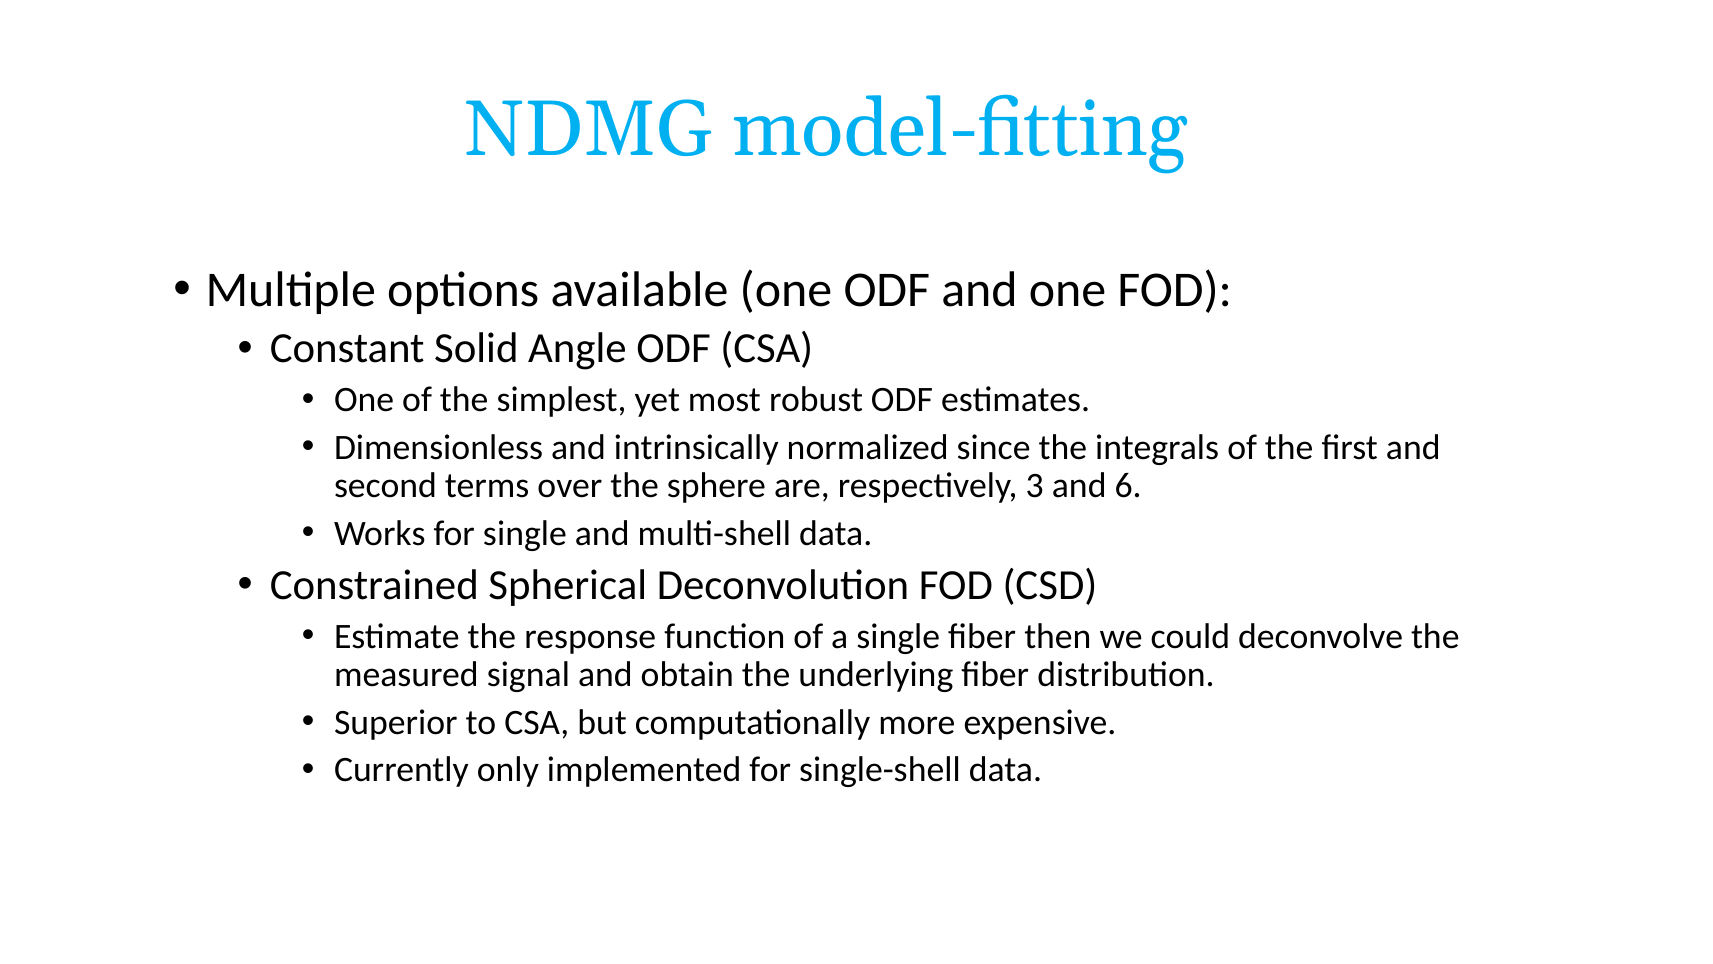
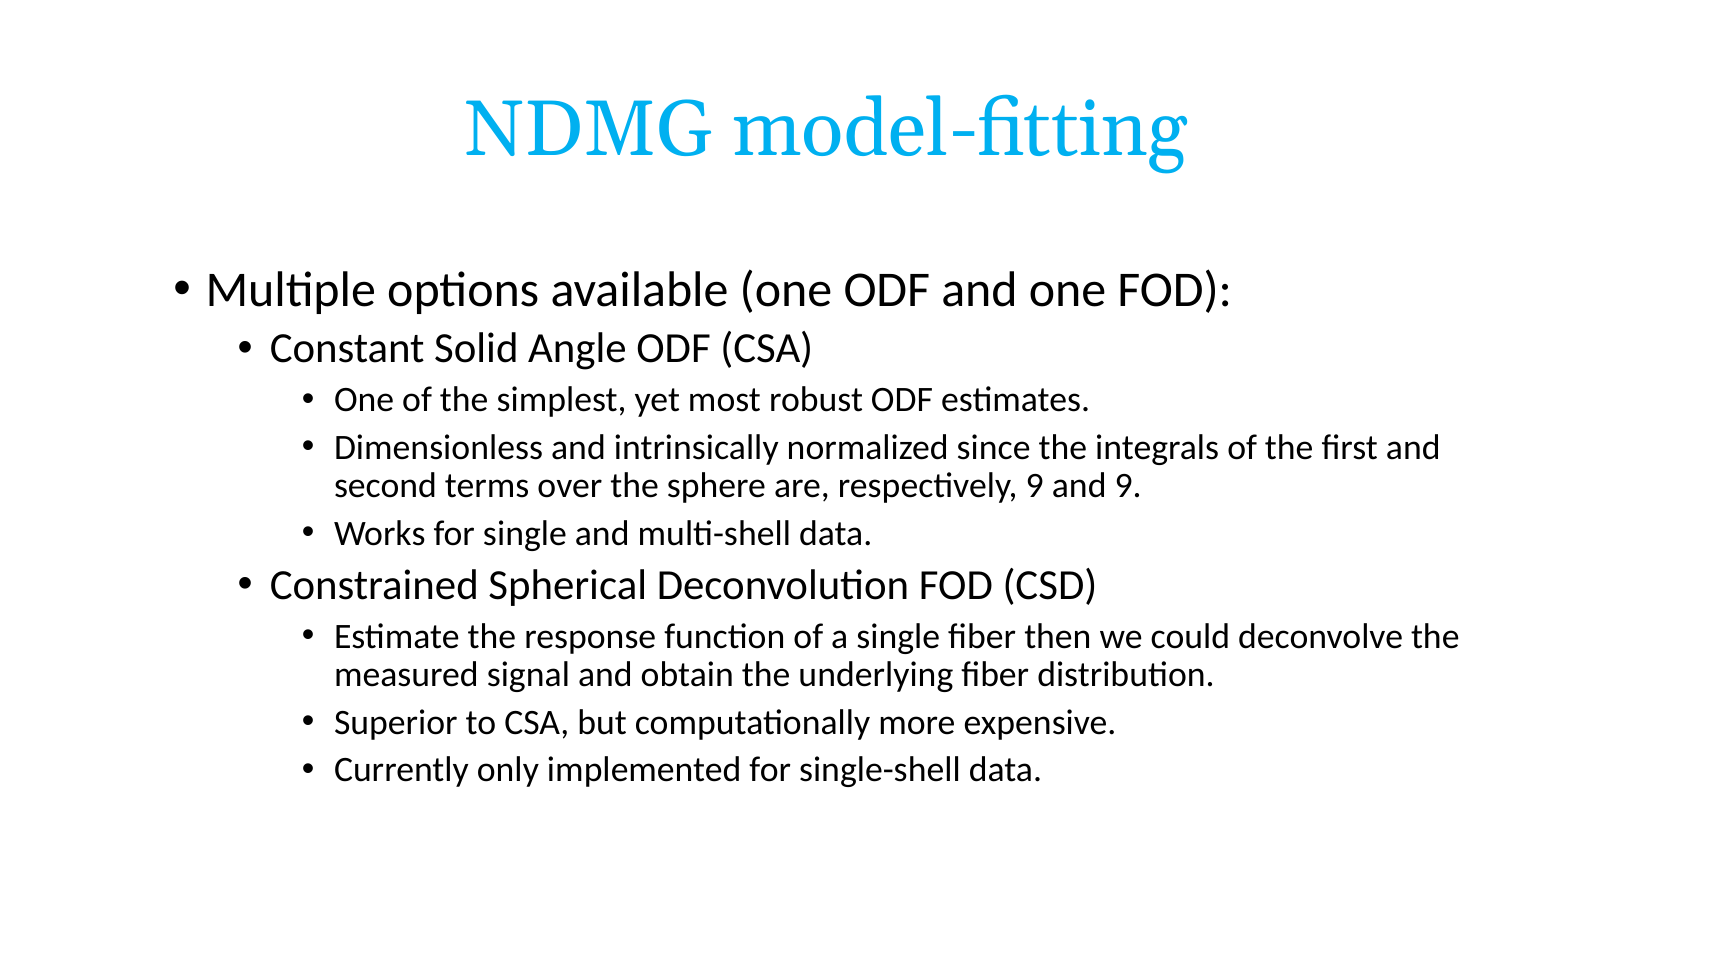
respectively 3: 3 -> 9
and 6: 6 -> 9
